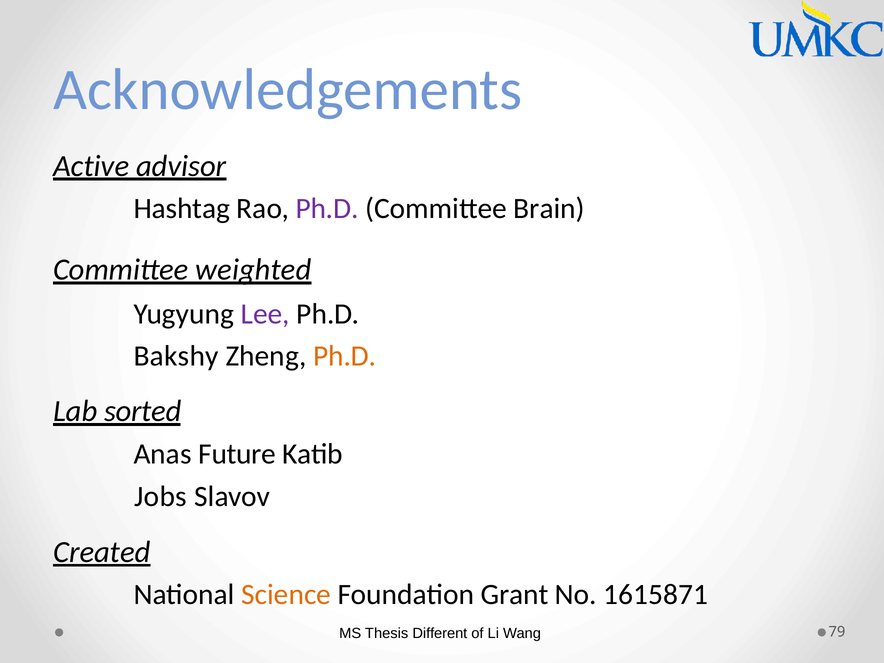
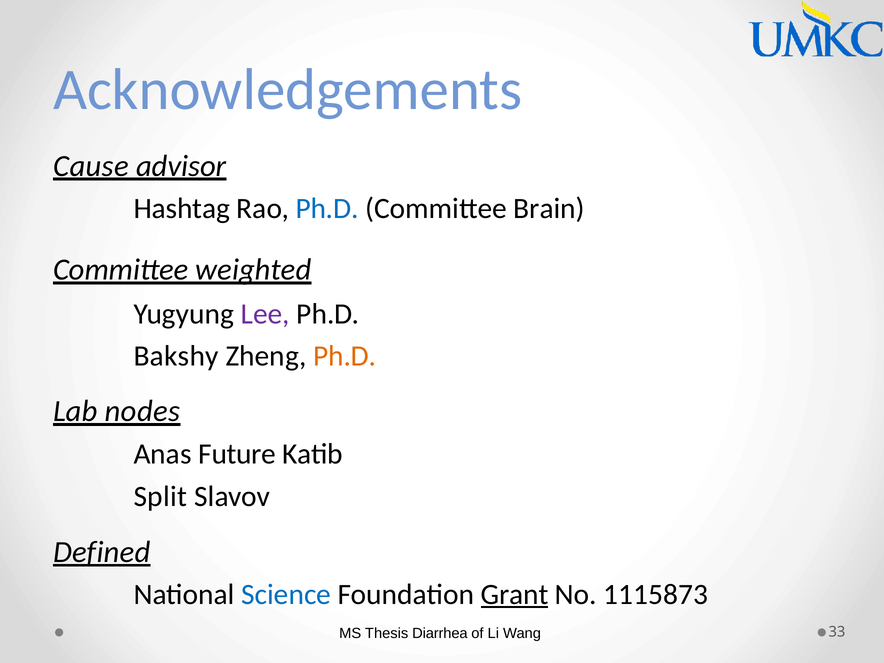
Active: Active -> Cause
Ph.D at (327, 208) colour: purple -> blue
sorted: sorted -> nodes
Jobs: Jobs -> Split
Created: Created -> Defined
Science colour: orange -> blue
Grant underline: none -> present
1615871: 1615871 -> 1115873
Different: Different -> Diarrhea
79: 79 -> 33
